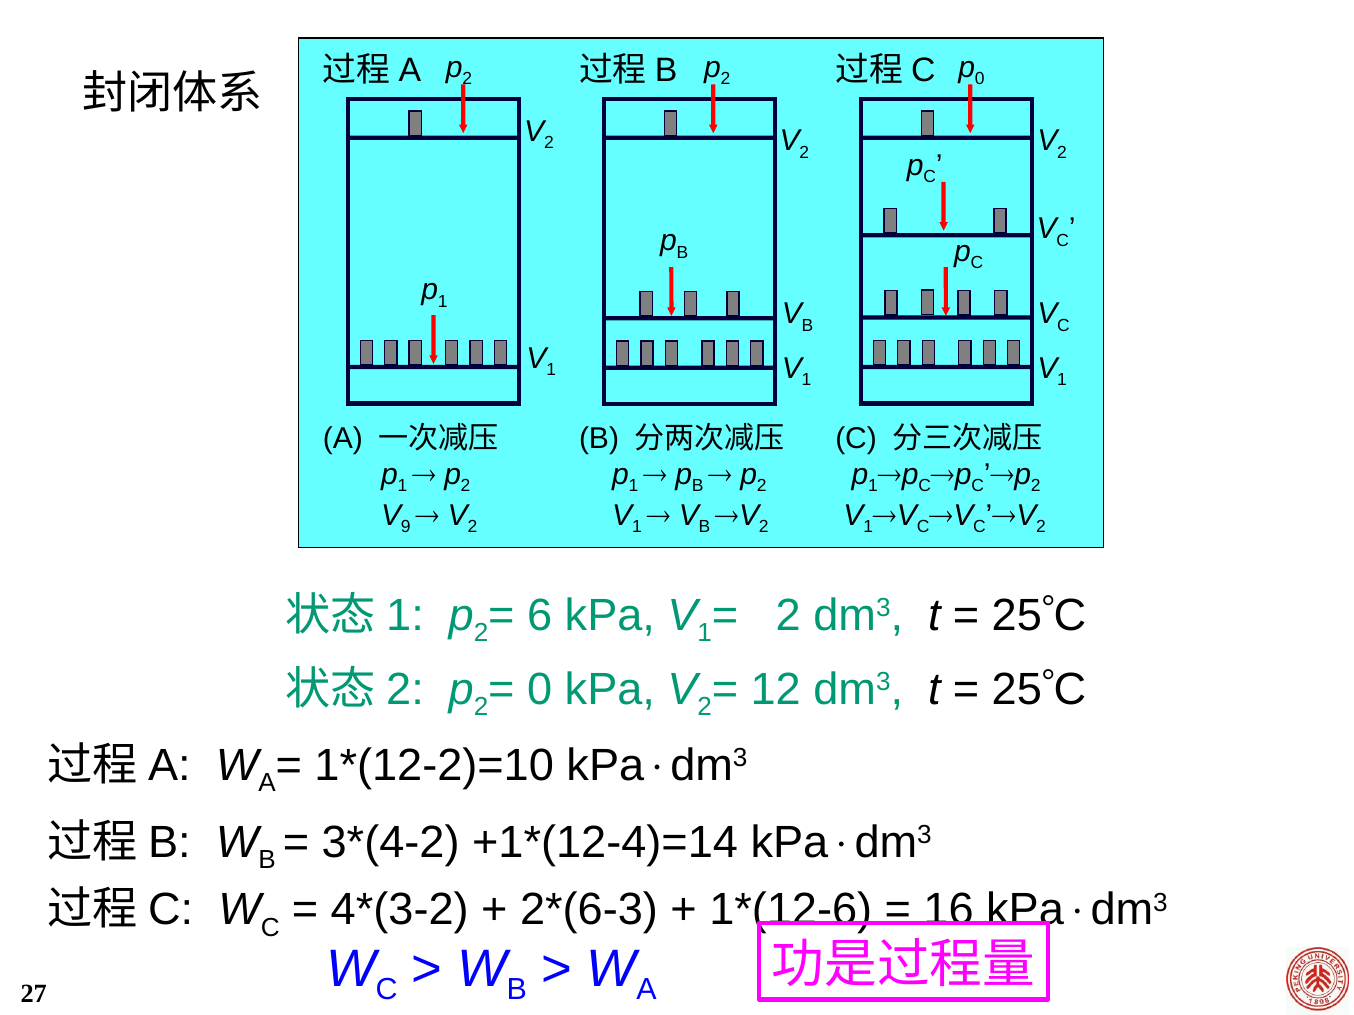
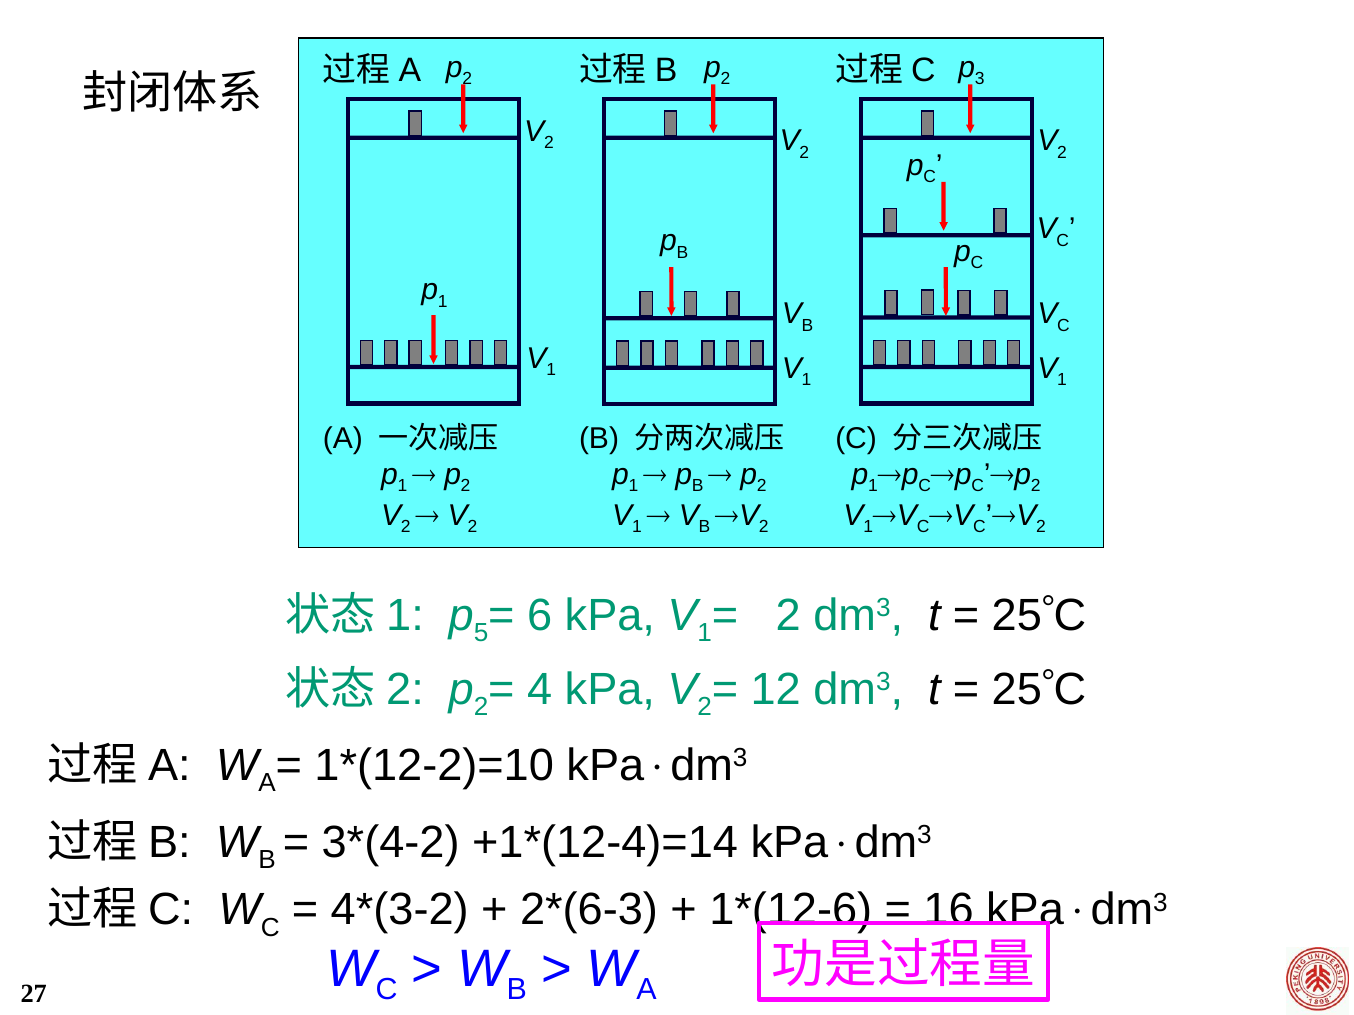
0 at (980, 79): 0 -> 3
9 at (406, 527): 9 -> 2
2 at (481, 633): 2 -> 5
0 at (540, 690): 0 -> 4
